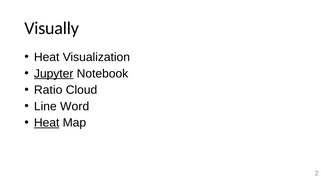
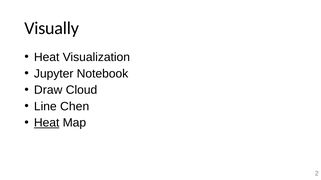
Jupyter underline: present -> none
Ratio: Ratio -> Draw
Word: Word -> Chen
